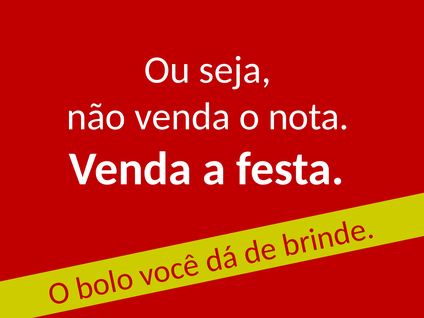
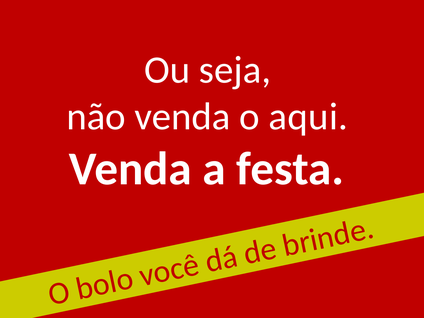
nota: nota -> aqui
